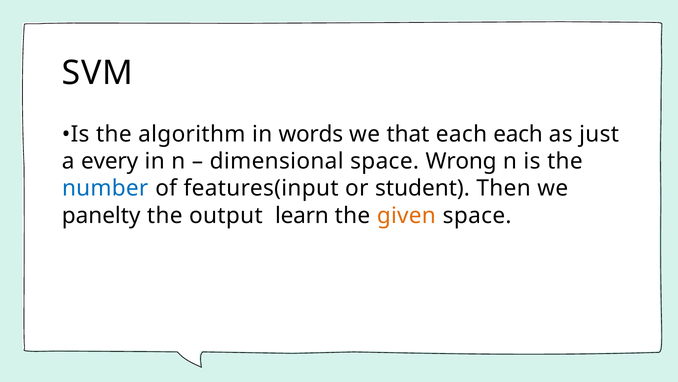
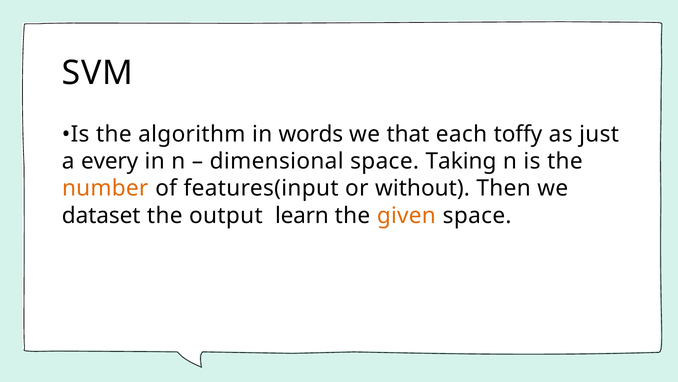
each each: each -> toffy
Wrong: Wrong -> Taking
number colour: blue -> orange
student: student -> without
panelty: panelty -> dataset
